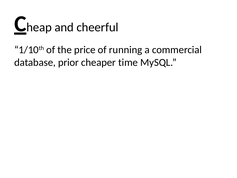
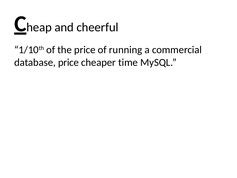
database prior: prior -> price
